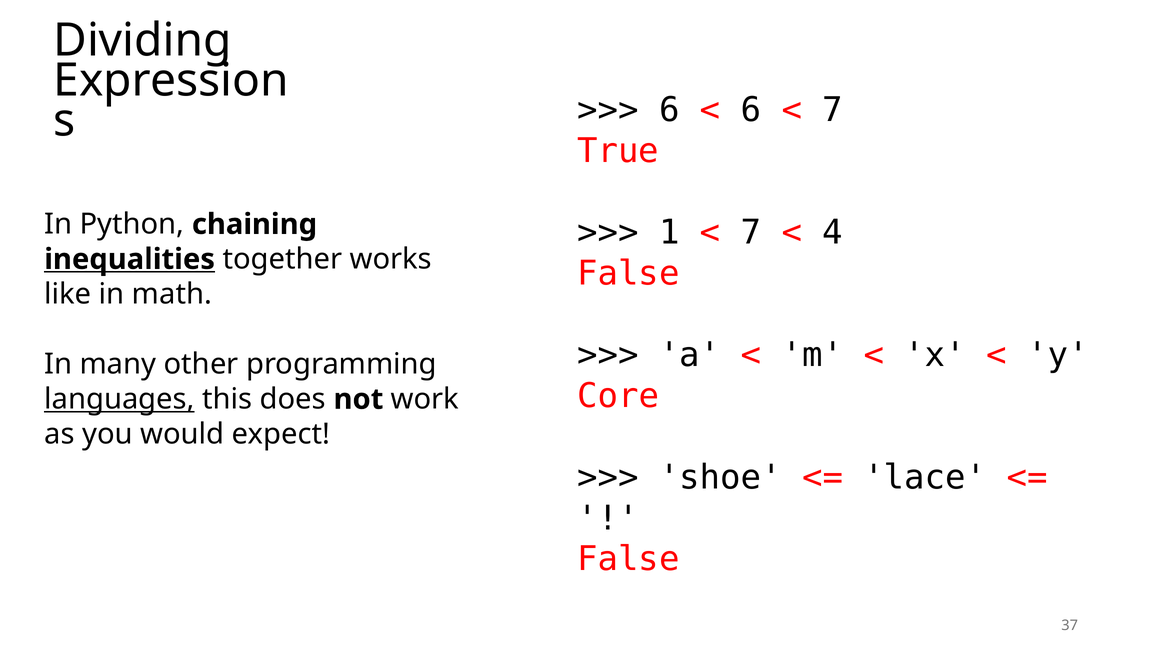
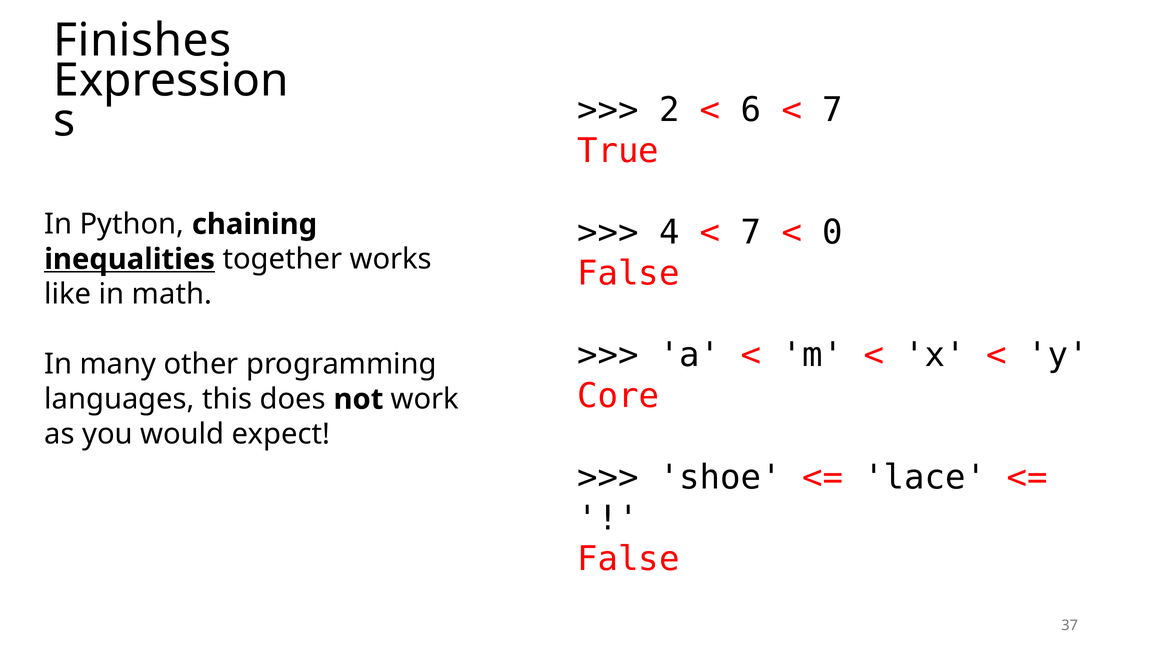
Dividing: Dividing -> Finishes
6 at (669, 110): 6 -> 2
1: 1 -> 4
4: 4 -> 0
languages underline: present -> none
